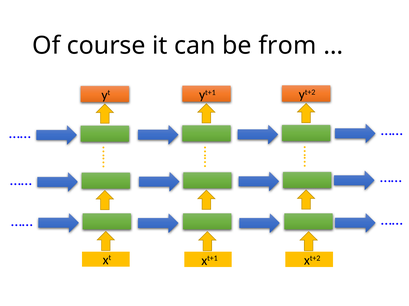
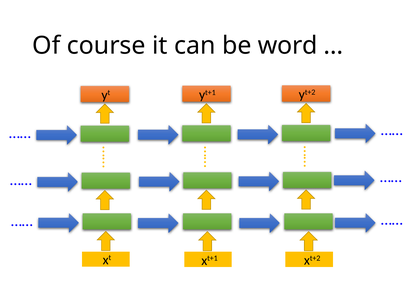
from: from -> word
